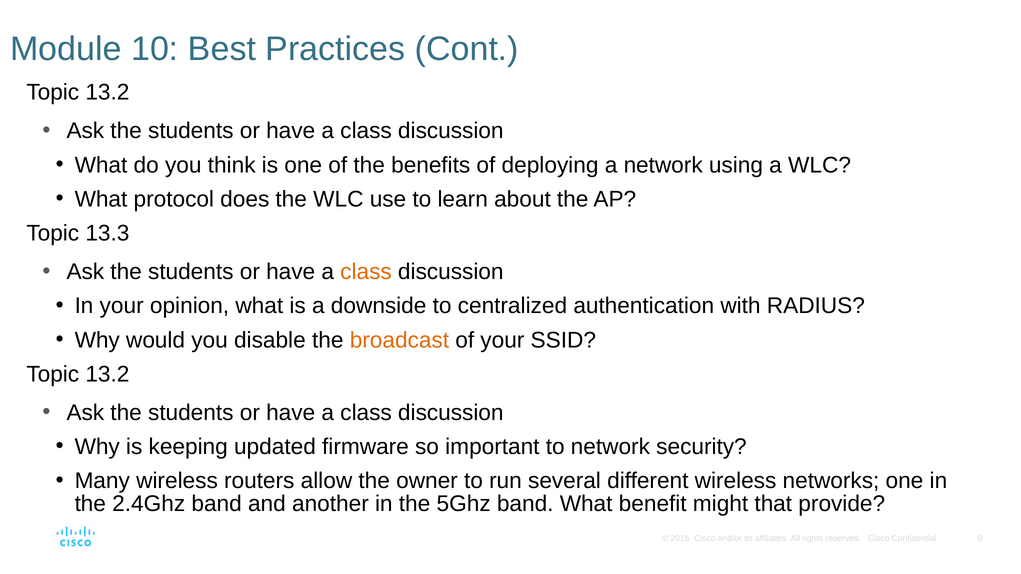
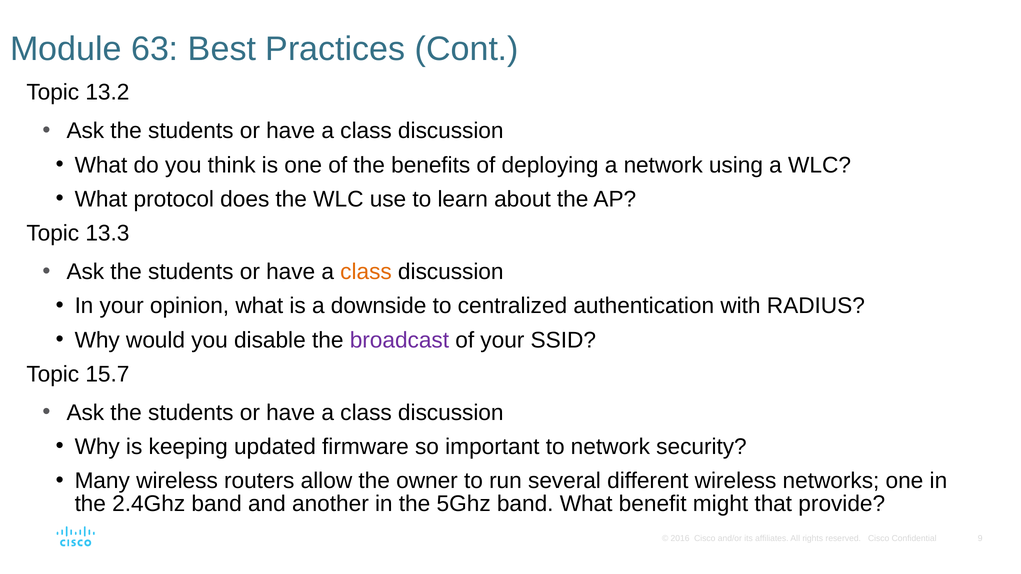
10: 10 -> 63
broadcast colour: orange -> purple
13.2 at (107, 374): 13.2 -> 15.7
